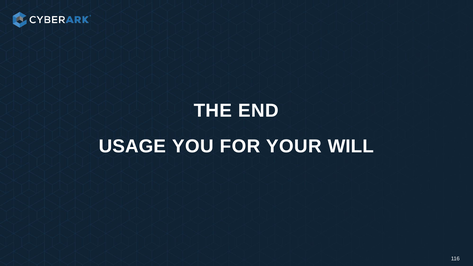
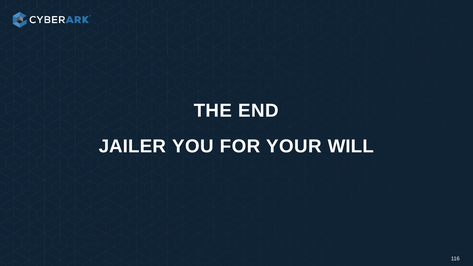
USAGE: USAGE -> JAILER
